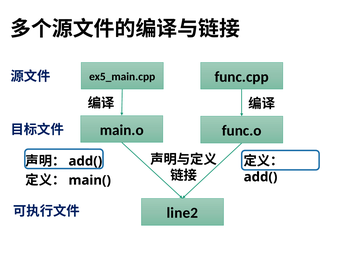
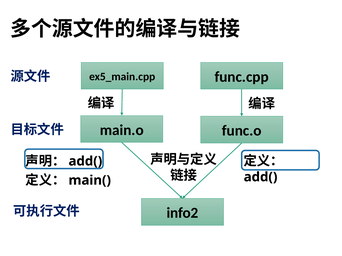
line2: line2 -> info2
